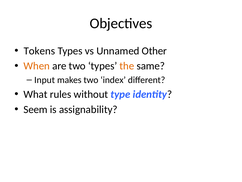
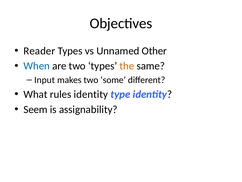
Tokens: Tokens -> Reader
When colour: orange -> blue
index: index -> some
rules without: without -> identity
